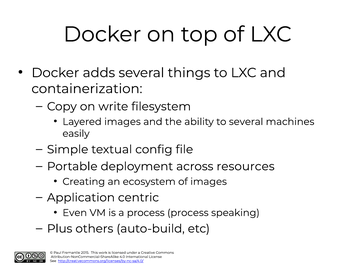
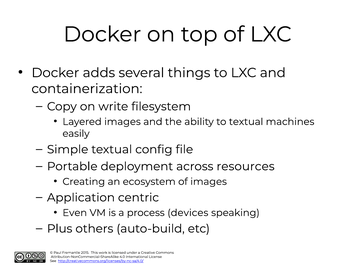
to several: several -> textual
process process: process -> devices
